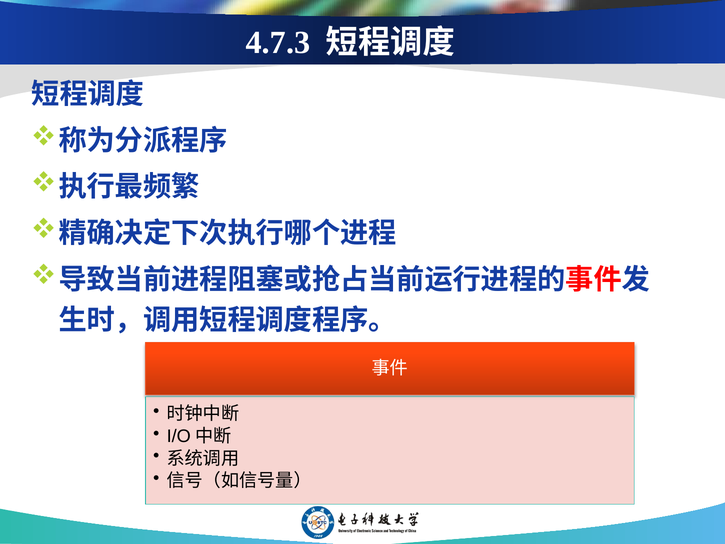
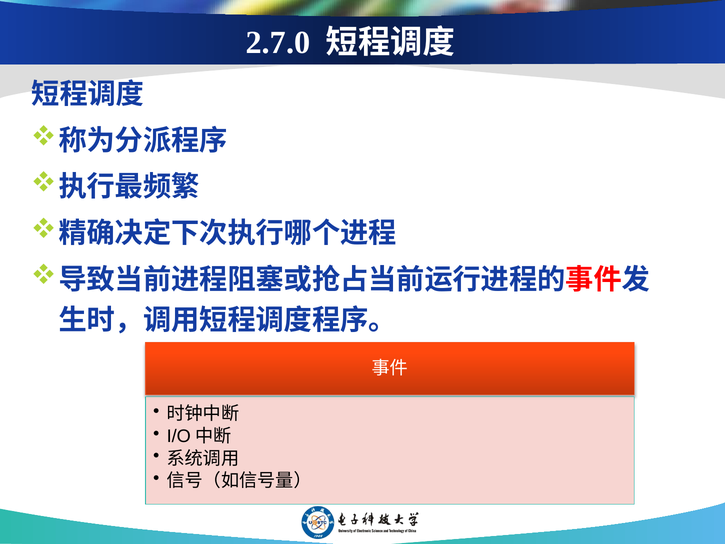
4.7.3: 4.7.3 -> 2.7.0
